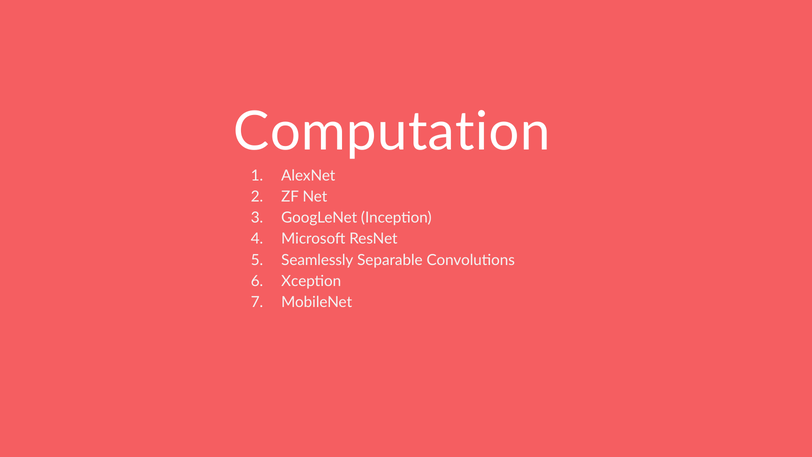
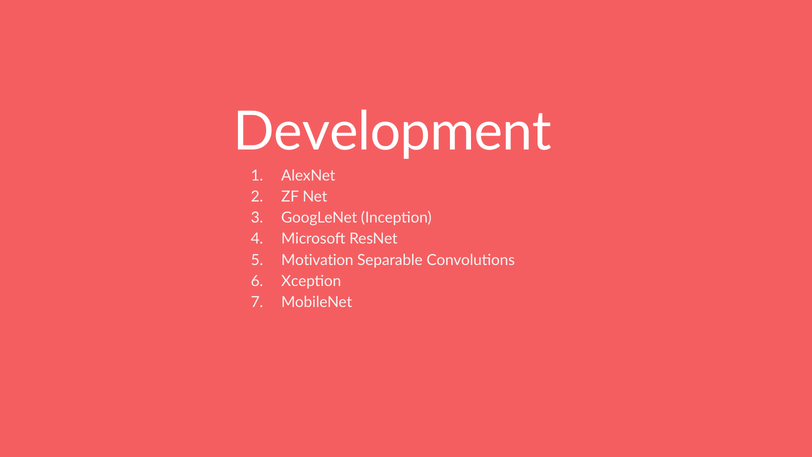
Computation: Computation -> Development
Seamlessly: Seamlessly -> Motivation
